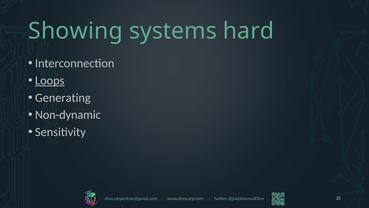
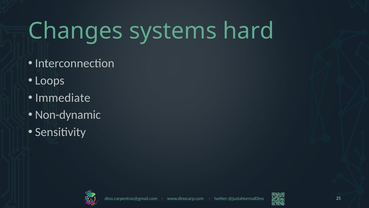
Showing: Showing -> Changes
Loops underline: present -> none
Generating: Generating -> Immediate
